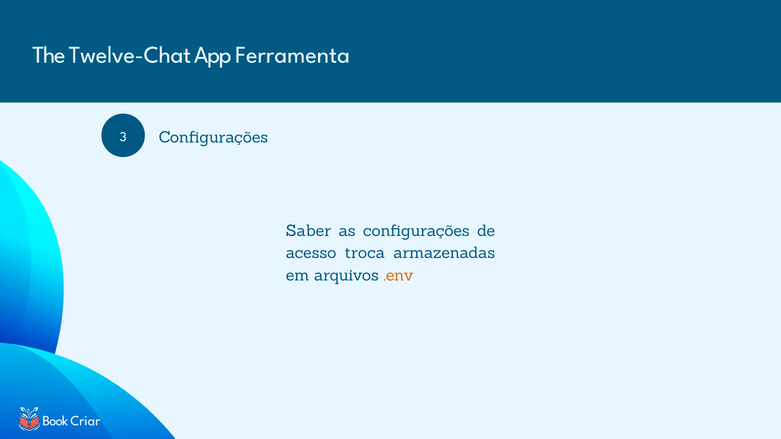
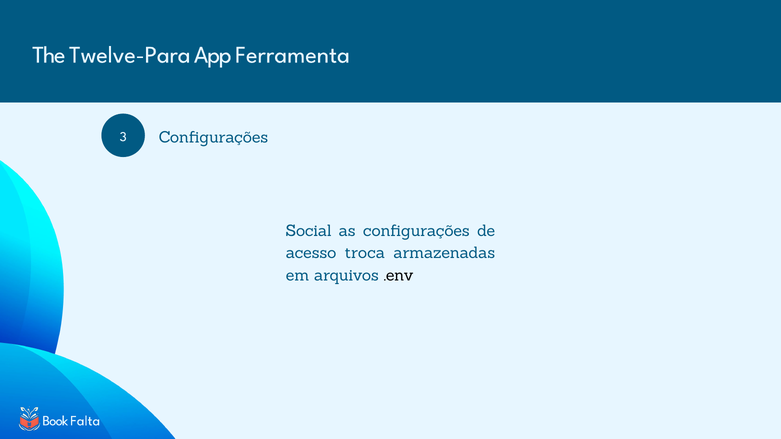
Twelve-Chat: Twelve-Chat -> Twelve-Para
Saber: Saber -> Social
.env colour: orange -> black
Criar: Criar -> Falta
